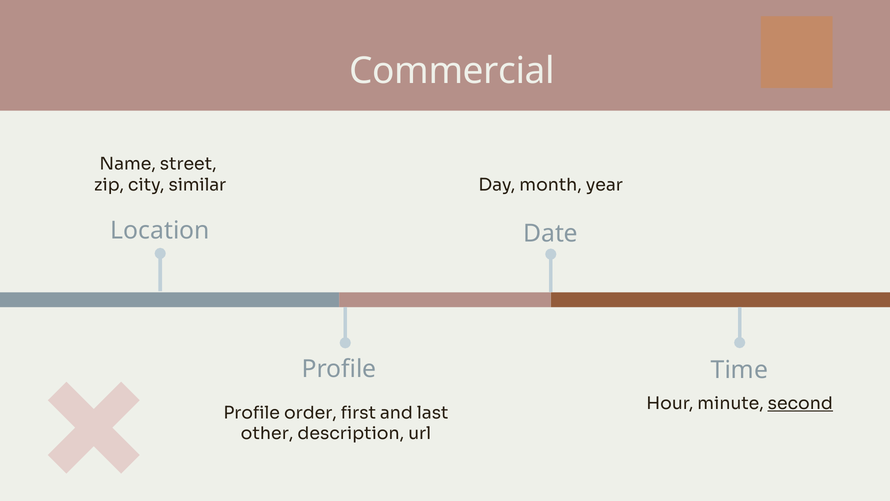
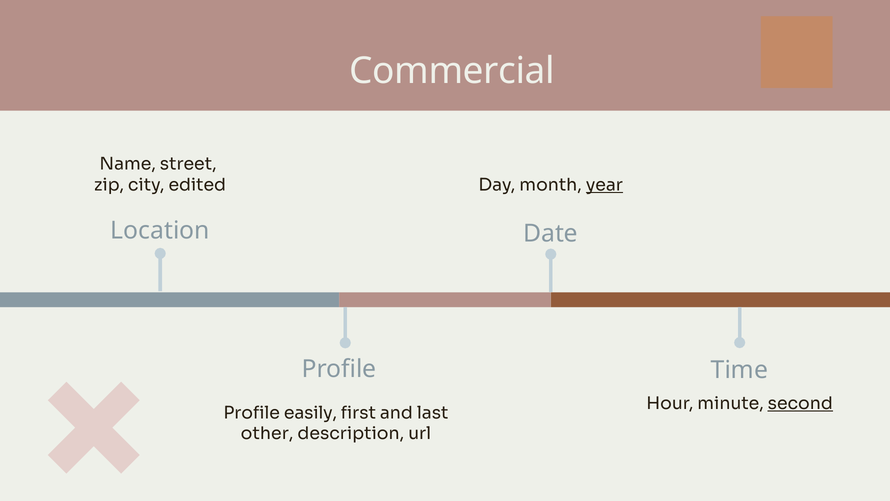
similar: similar -> edited
year underline: none -> present
order: order -> easily
